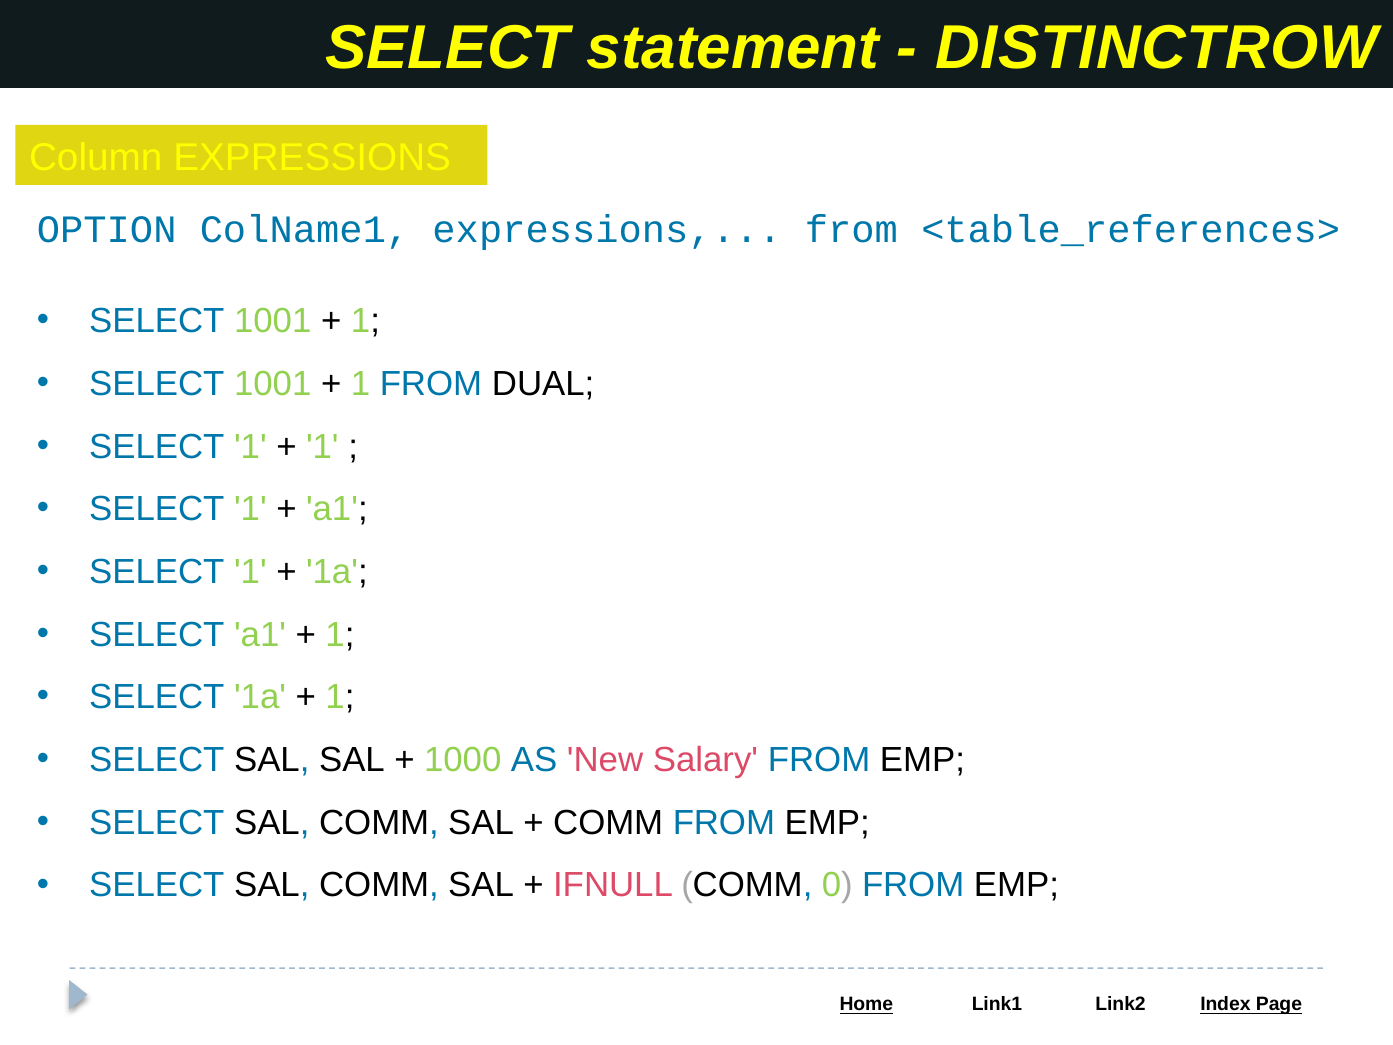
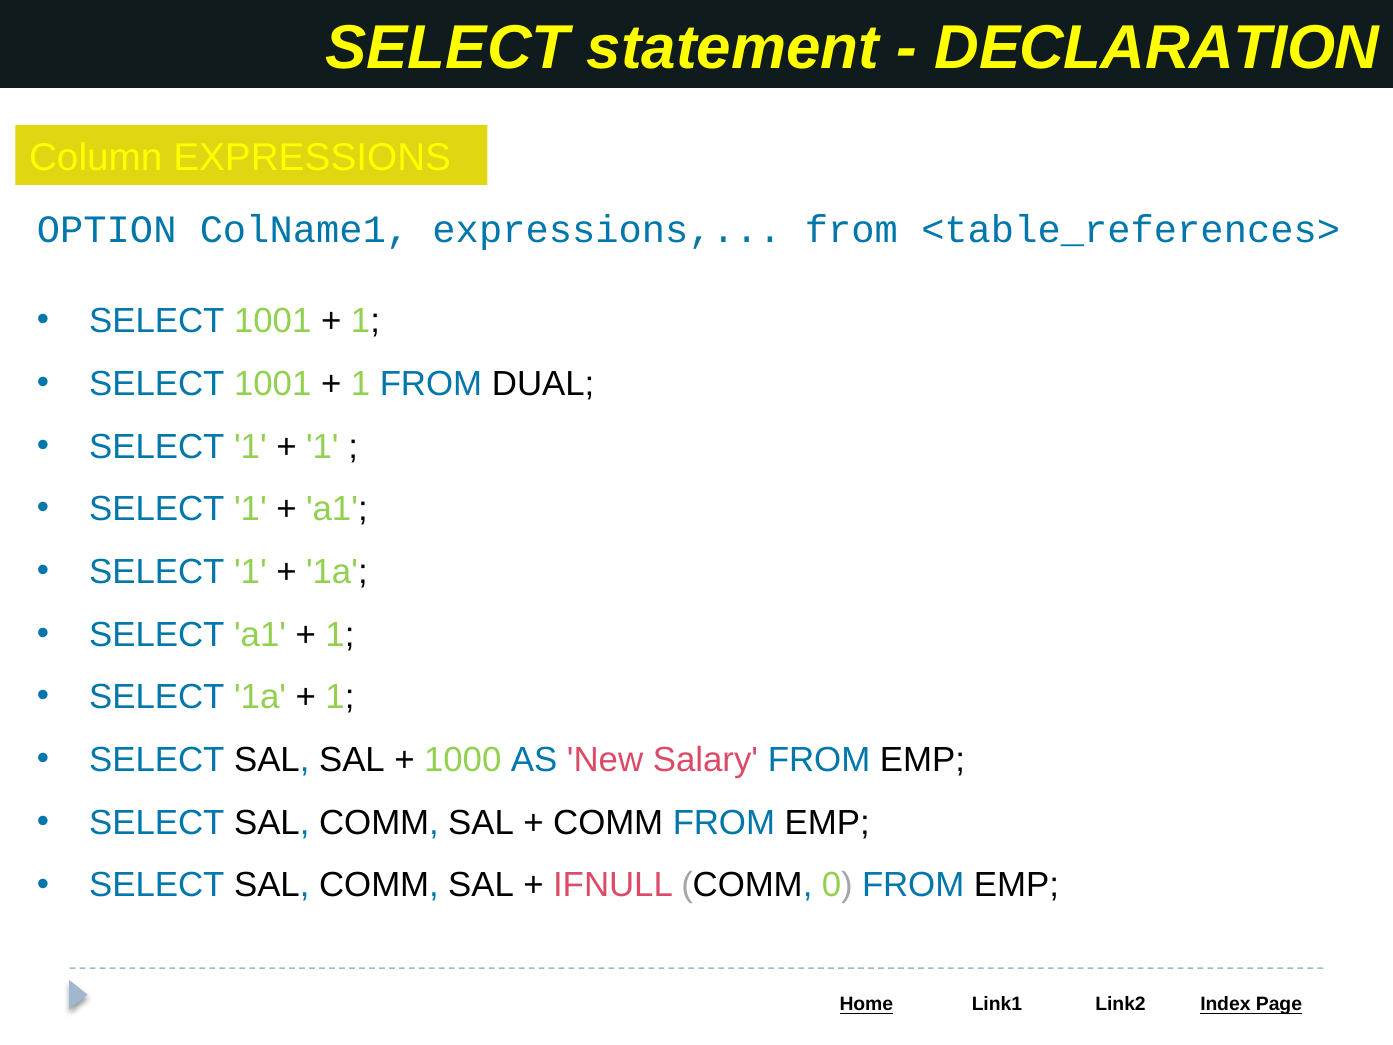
DISTINCTROW: DISTINCTROW -> DECLARATION
